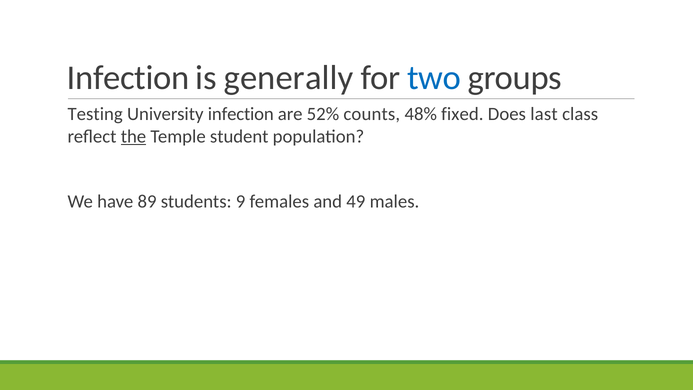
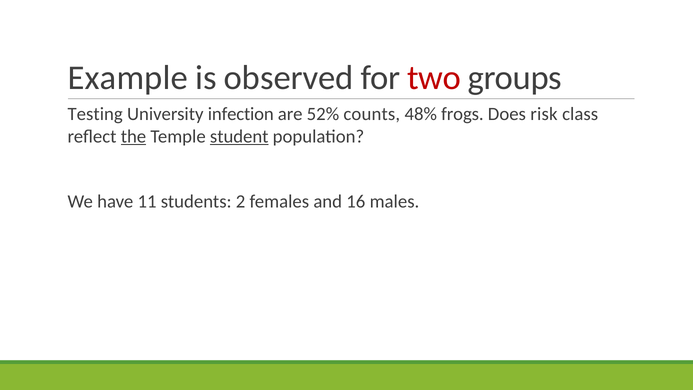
Infection at (128, 78): Infection -> Example
generally: generally -> observed
two colour: blue -> red
fixed: fixed -> frogs
last: last -> risk
student underline: none -> present
89: 89 -> 11
9: 9 -> 2
49: 49 -> 16
